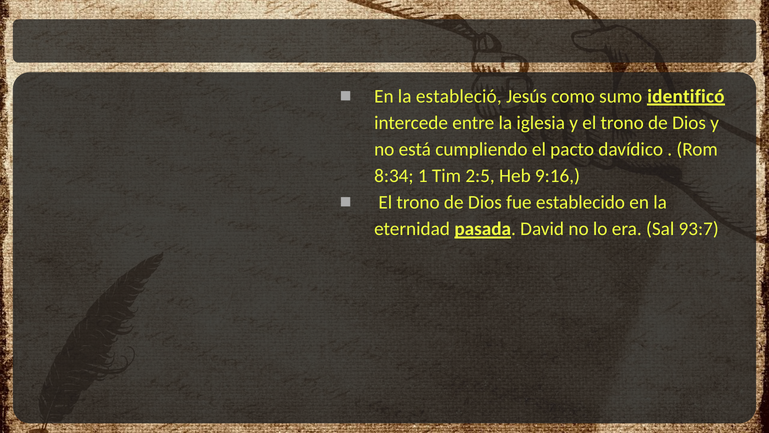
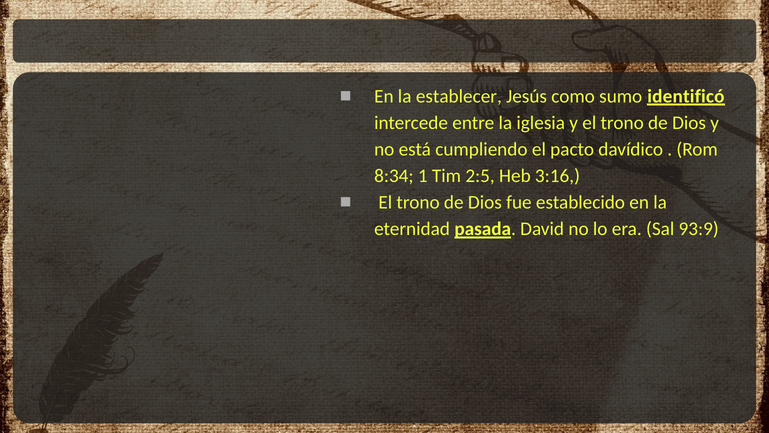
estableció: estableció -> establecer
9:16: 9:16 -> 3:16
93:7: 93:7 -> 93:9
